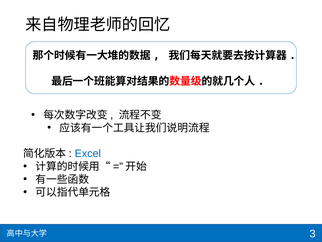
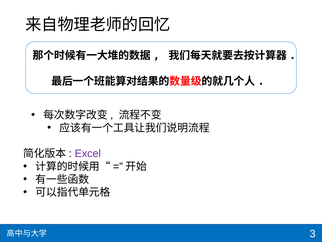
Excel colour: blue -> purple
